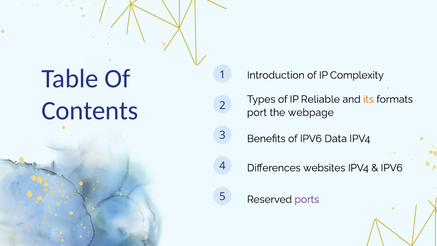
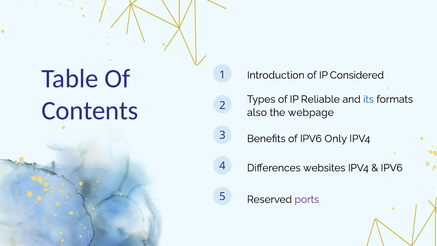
Complexity: Complexity -> Considered
its colour: orange -> blue
port: port -> also
Data: Data -> Only
